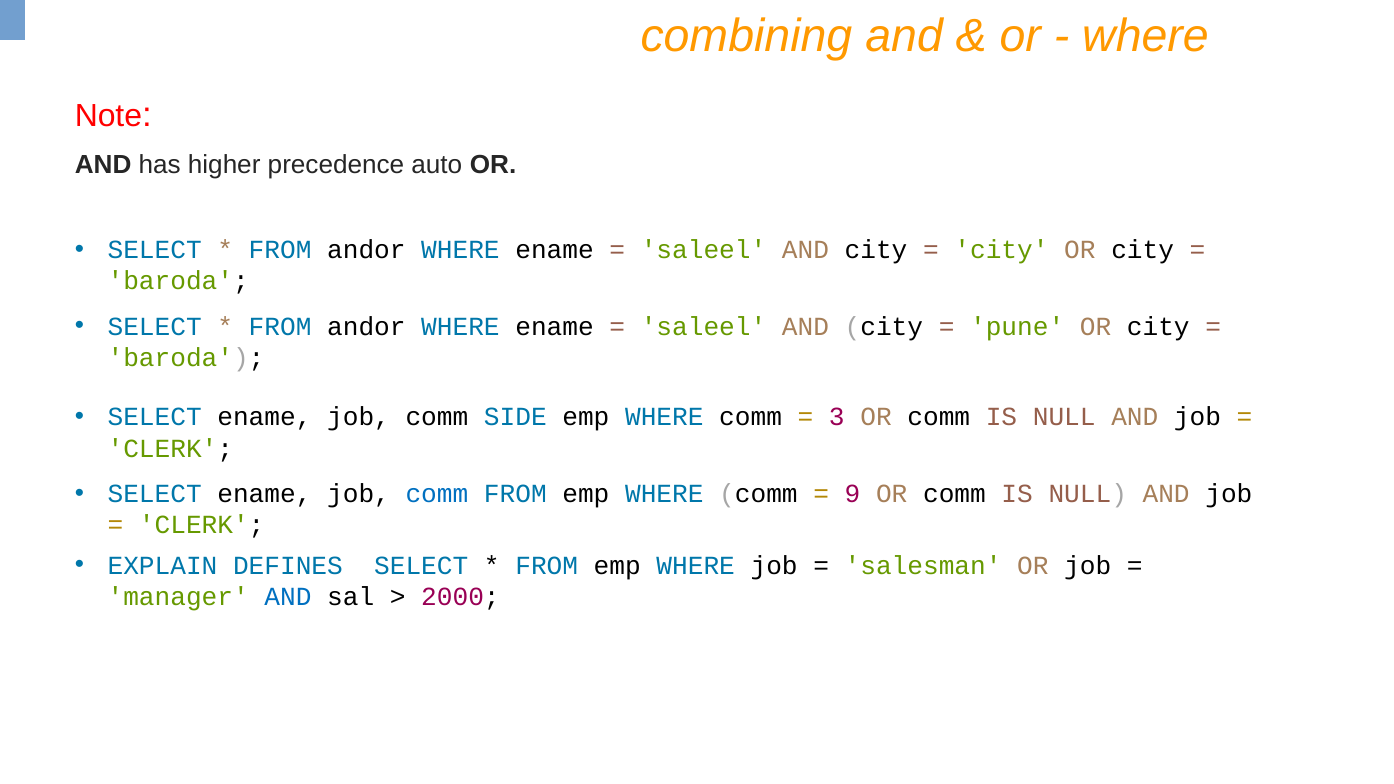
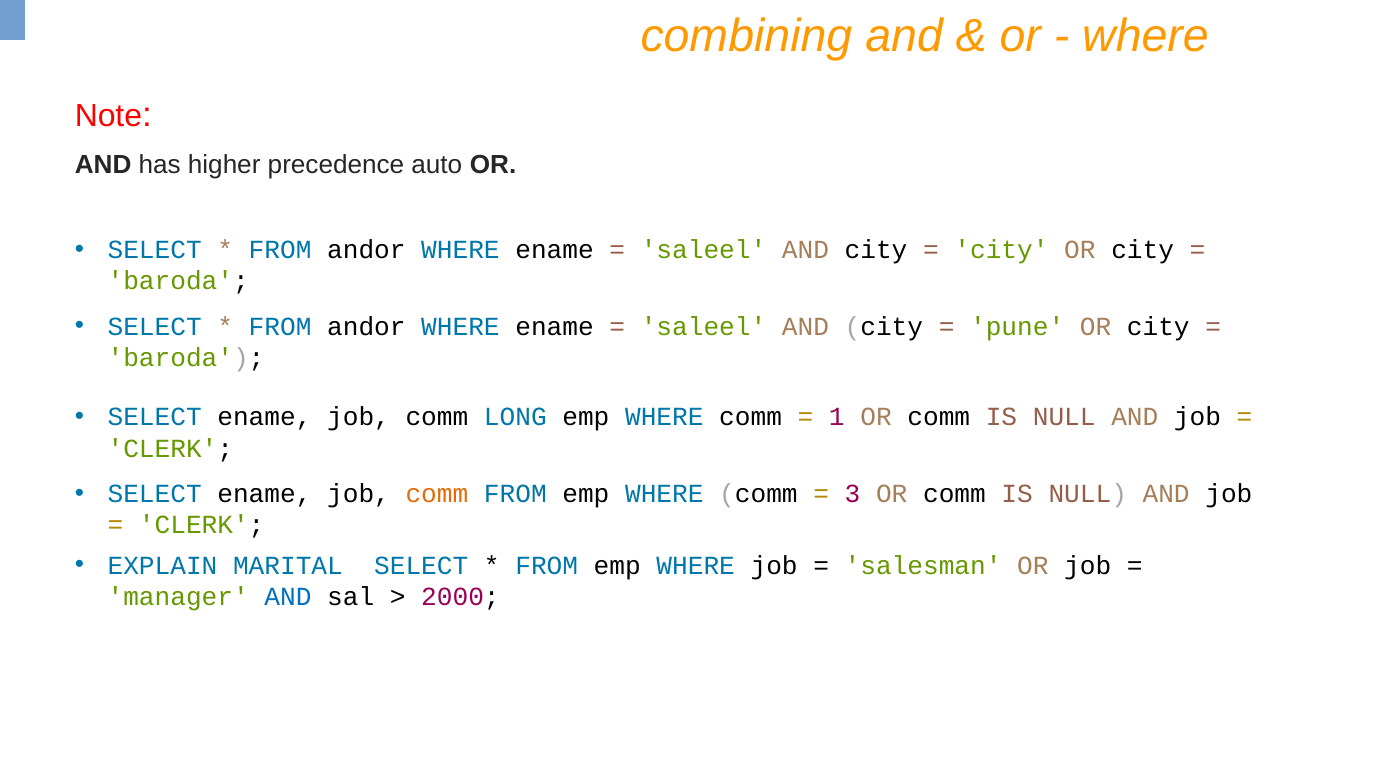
SIDE: SIDE -> LONG
3: 3 -> 1
comm at (437, 494) colour: blue -> orange
9: 9 -> 3
DEFINES: DEFINES -> MARITAL
